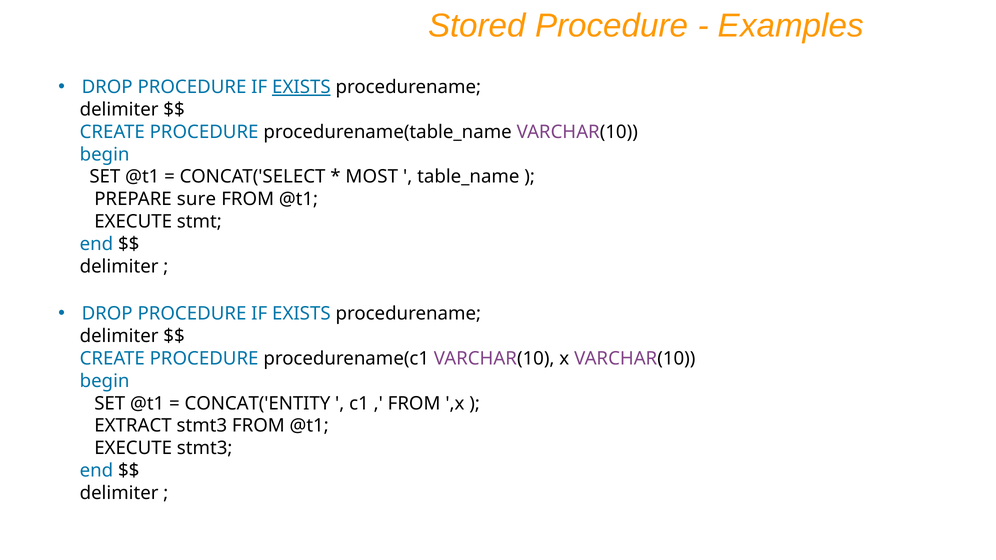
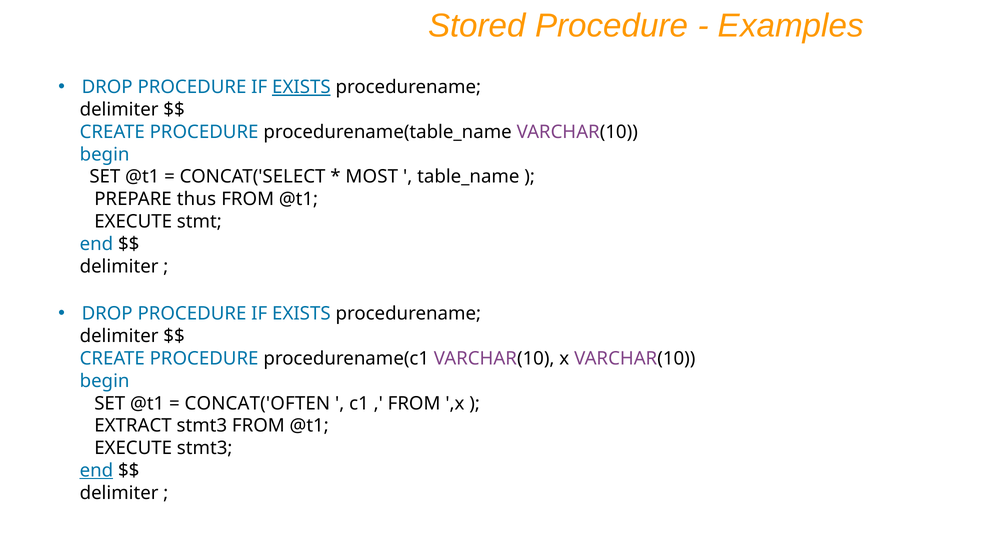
sure: sure -> thus
CONCAT('ENTITY: CONCAT('ENTITY -> CONCAT('OFTEN
end at (96, 471) underline: none -> present
